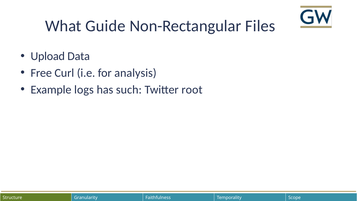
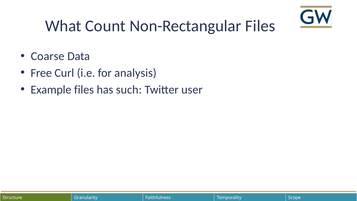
Guide: Guide -> Count
Upload: Upload -> Coarse
Example logs: logs -> files
root: root -> user
